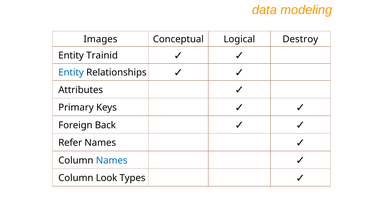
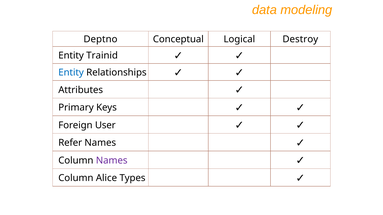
Images: Images -> Deptno
Back: Back -> User
Names at (112, 161) colour: blue -> purple
Look: Look -> Alice
